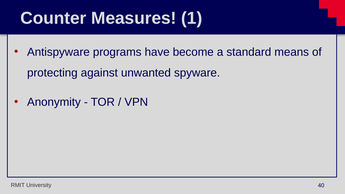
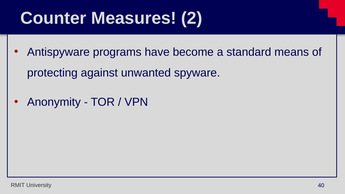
1: 1 -> 2
